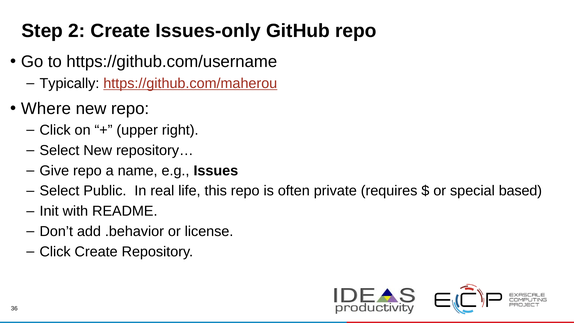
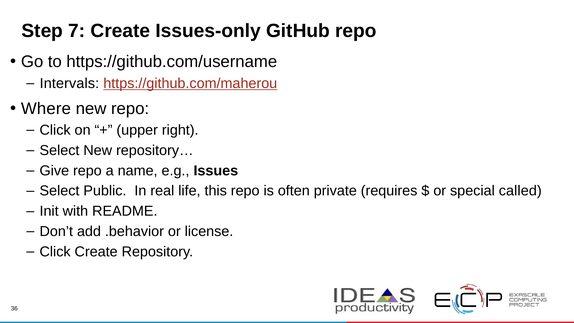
2: 2 -> 7
Typically: Typically -> Intervals
based: based -> called
